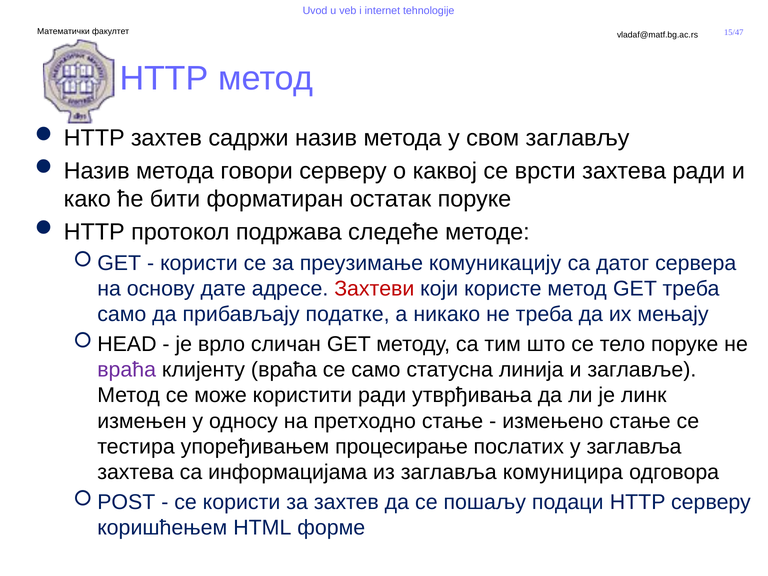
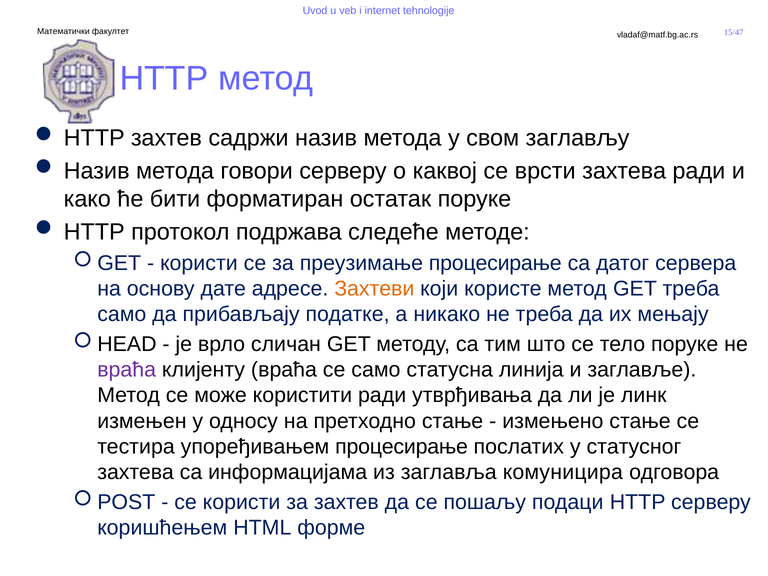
преузимање комуникацију: комуникацију -> процесирање
Захтеви colour: red -> orange
у заглавља: заглавља -> статусног
